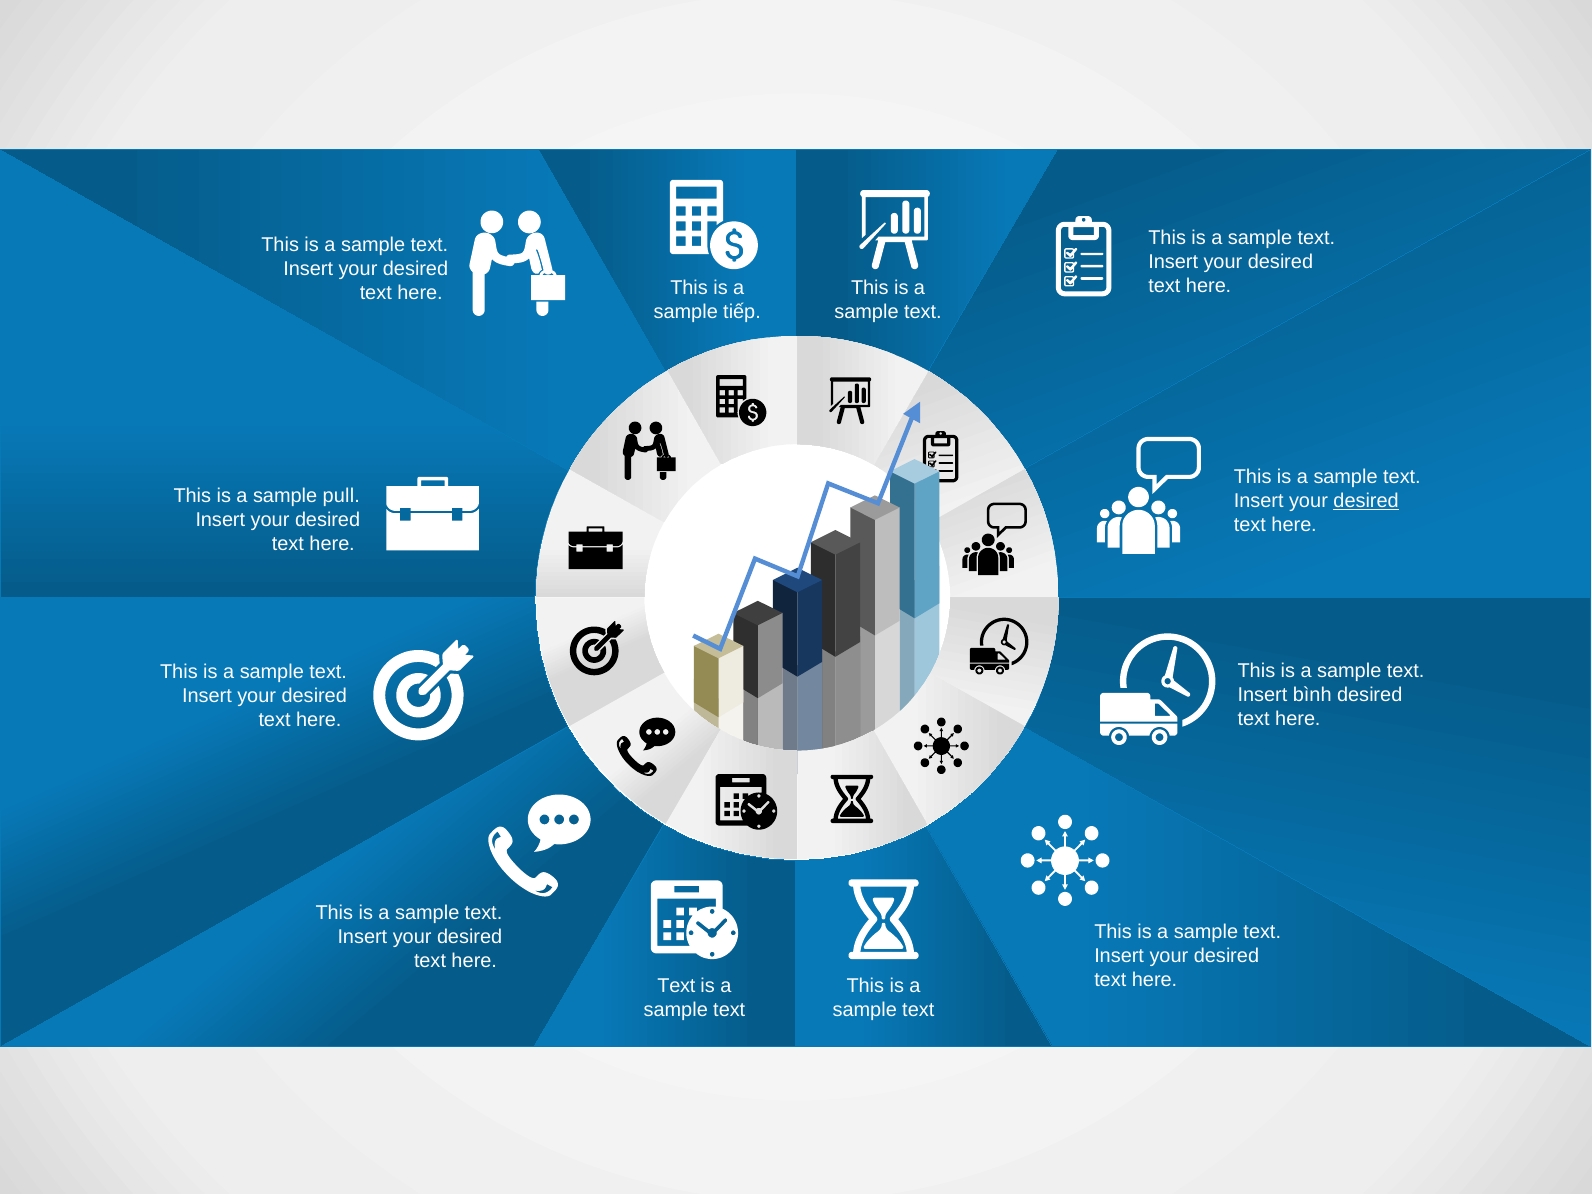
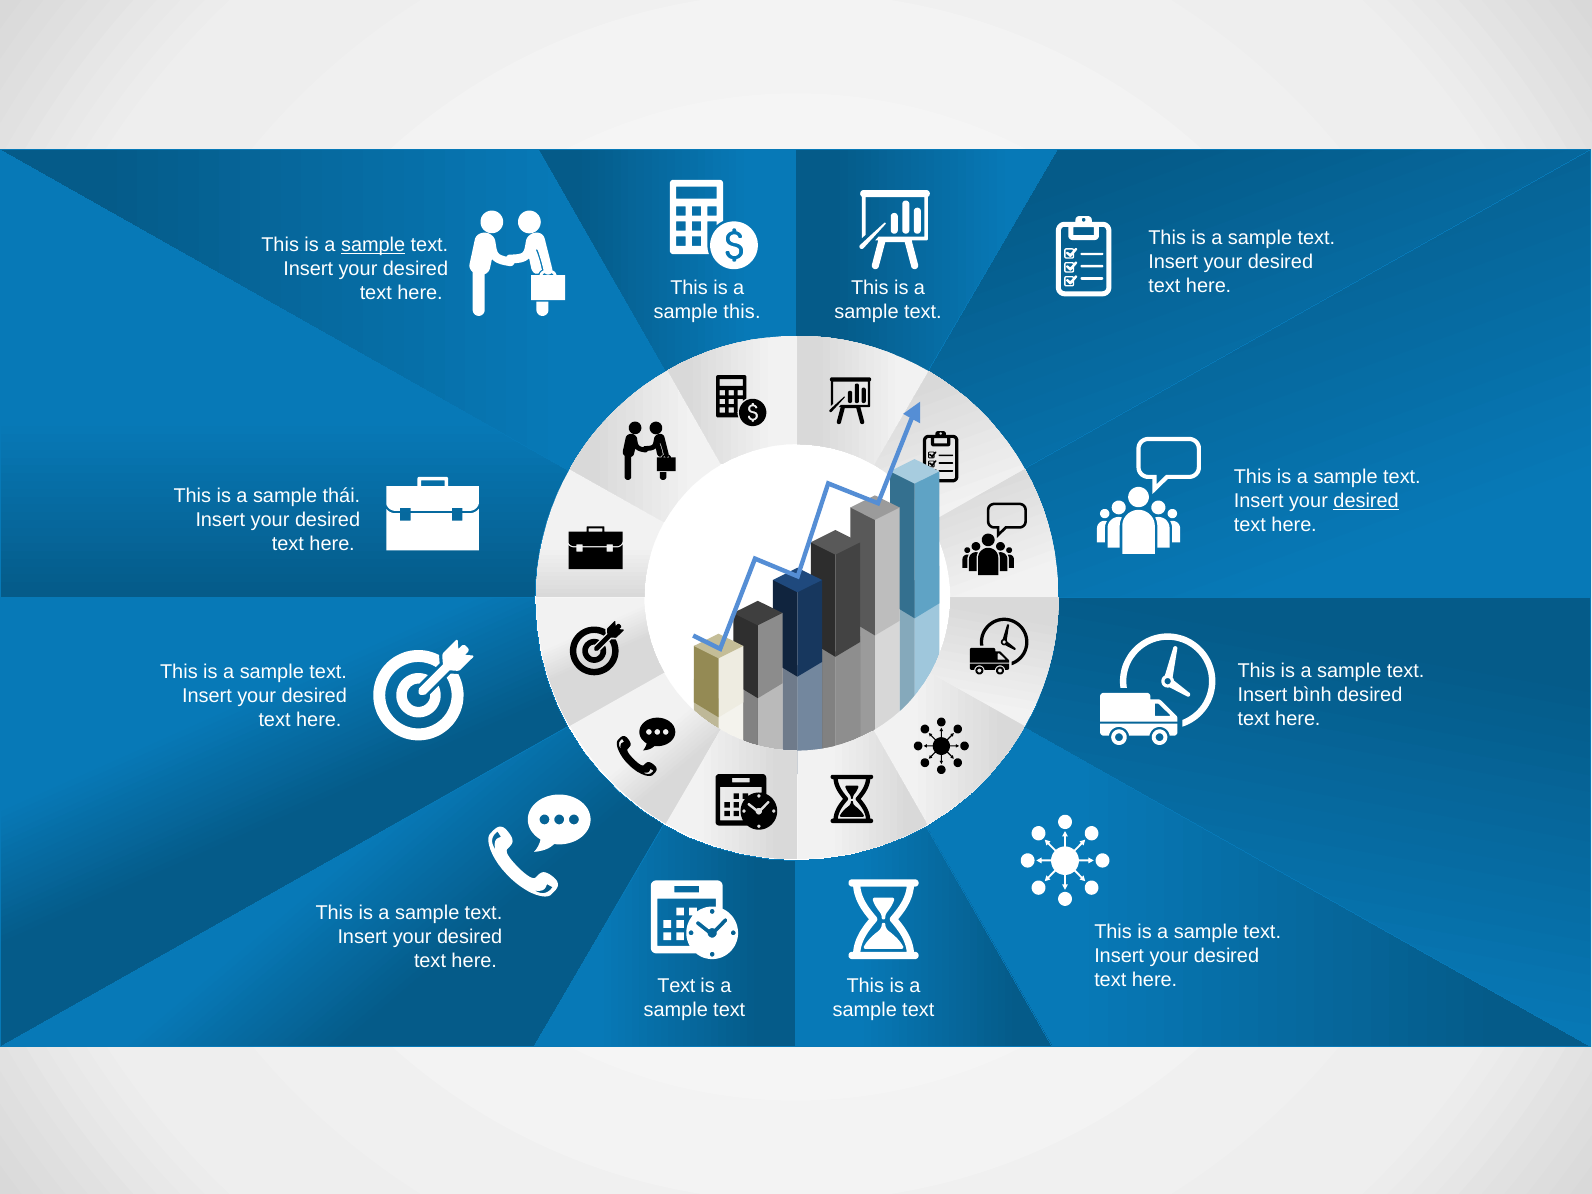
sample at (373, 245) underline: none -> present
sample tiếp: tiếp -> this
pull: pull -> thái
